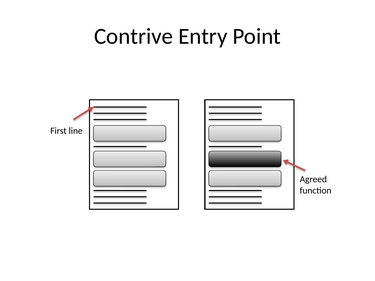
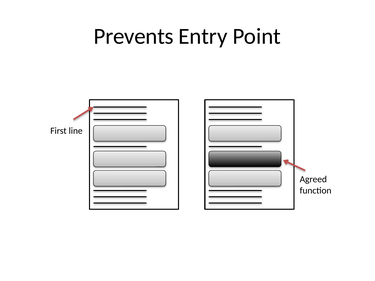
Contrive: Contrive -> Prevents
